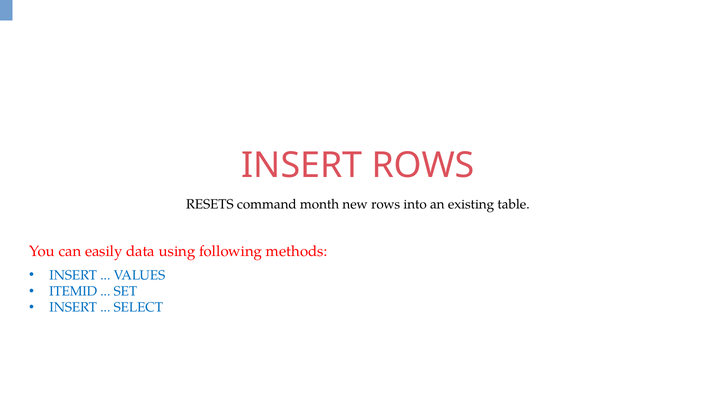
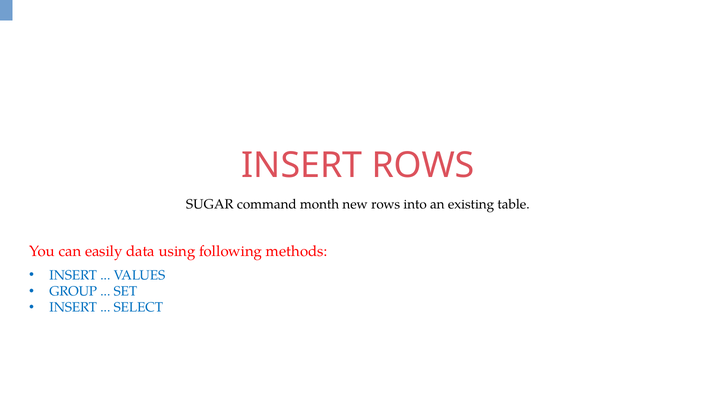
RESETS: RESETS -> SUGAR
ITEMID: ITEMID -> GROUP
